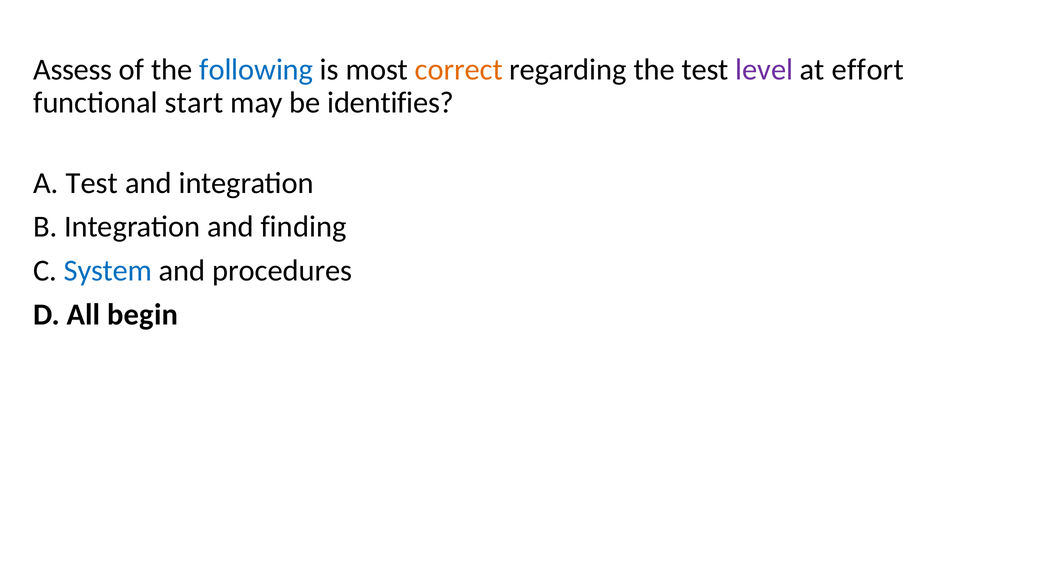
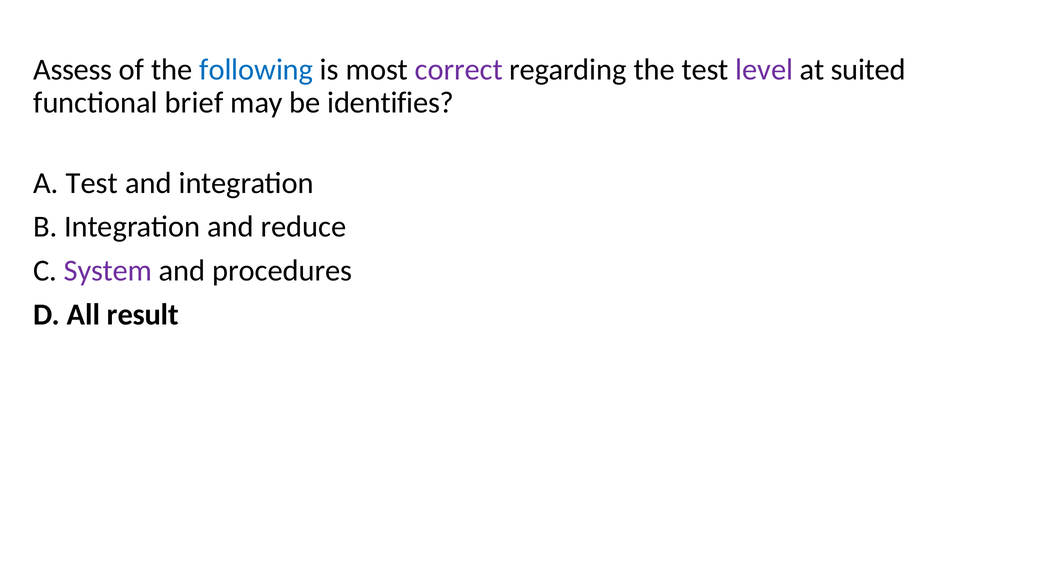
correct colour: orange -> purple
effort: effort -> suited
start: start -> brief
finding: finding -> reduce
System colour: blue -> purple
begin: begin -> result
